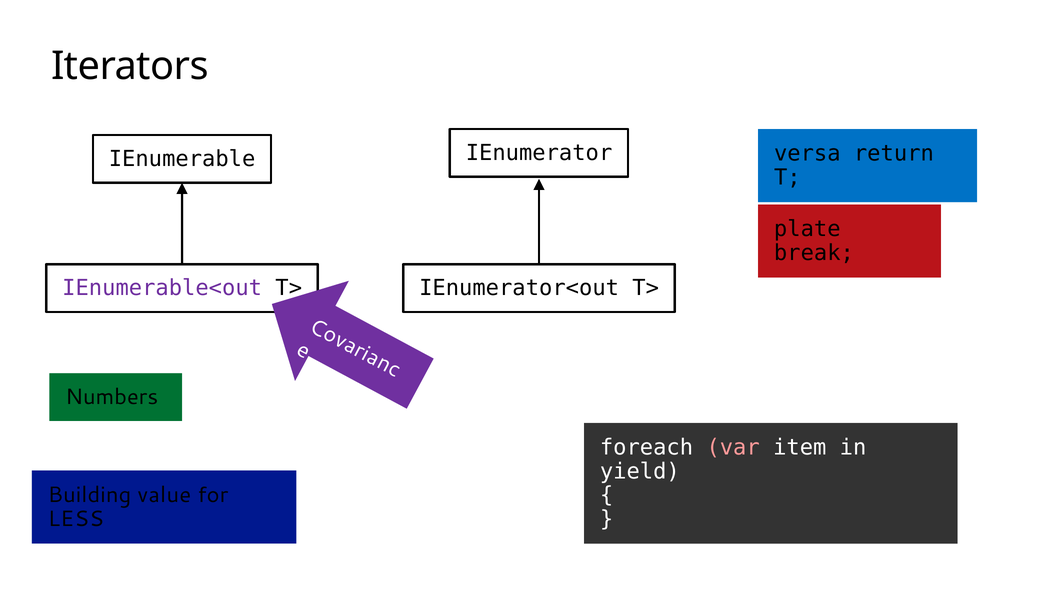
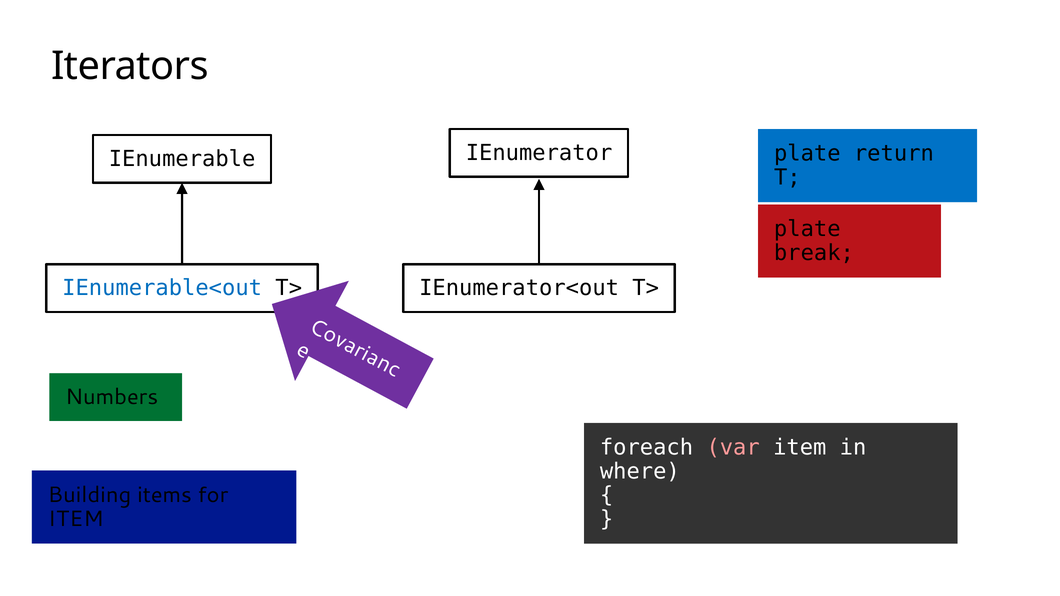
versa at (807, 154): versa -> plate
IEnumerable<out colour: purple -> blue
yield: yield -> where
value: value -> items
LESS at (76, 519): LESS -> ITEM
